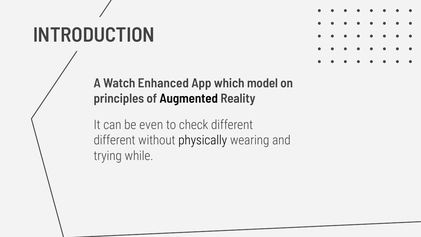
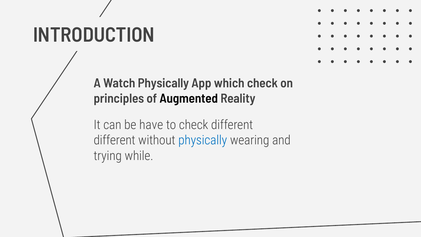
Watch Enhanced: Enhanced -> Physically
which model: model -> check
even: even -> have
physically at (203, 140) colour: black -> blue
